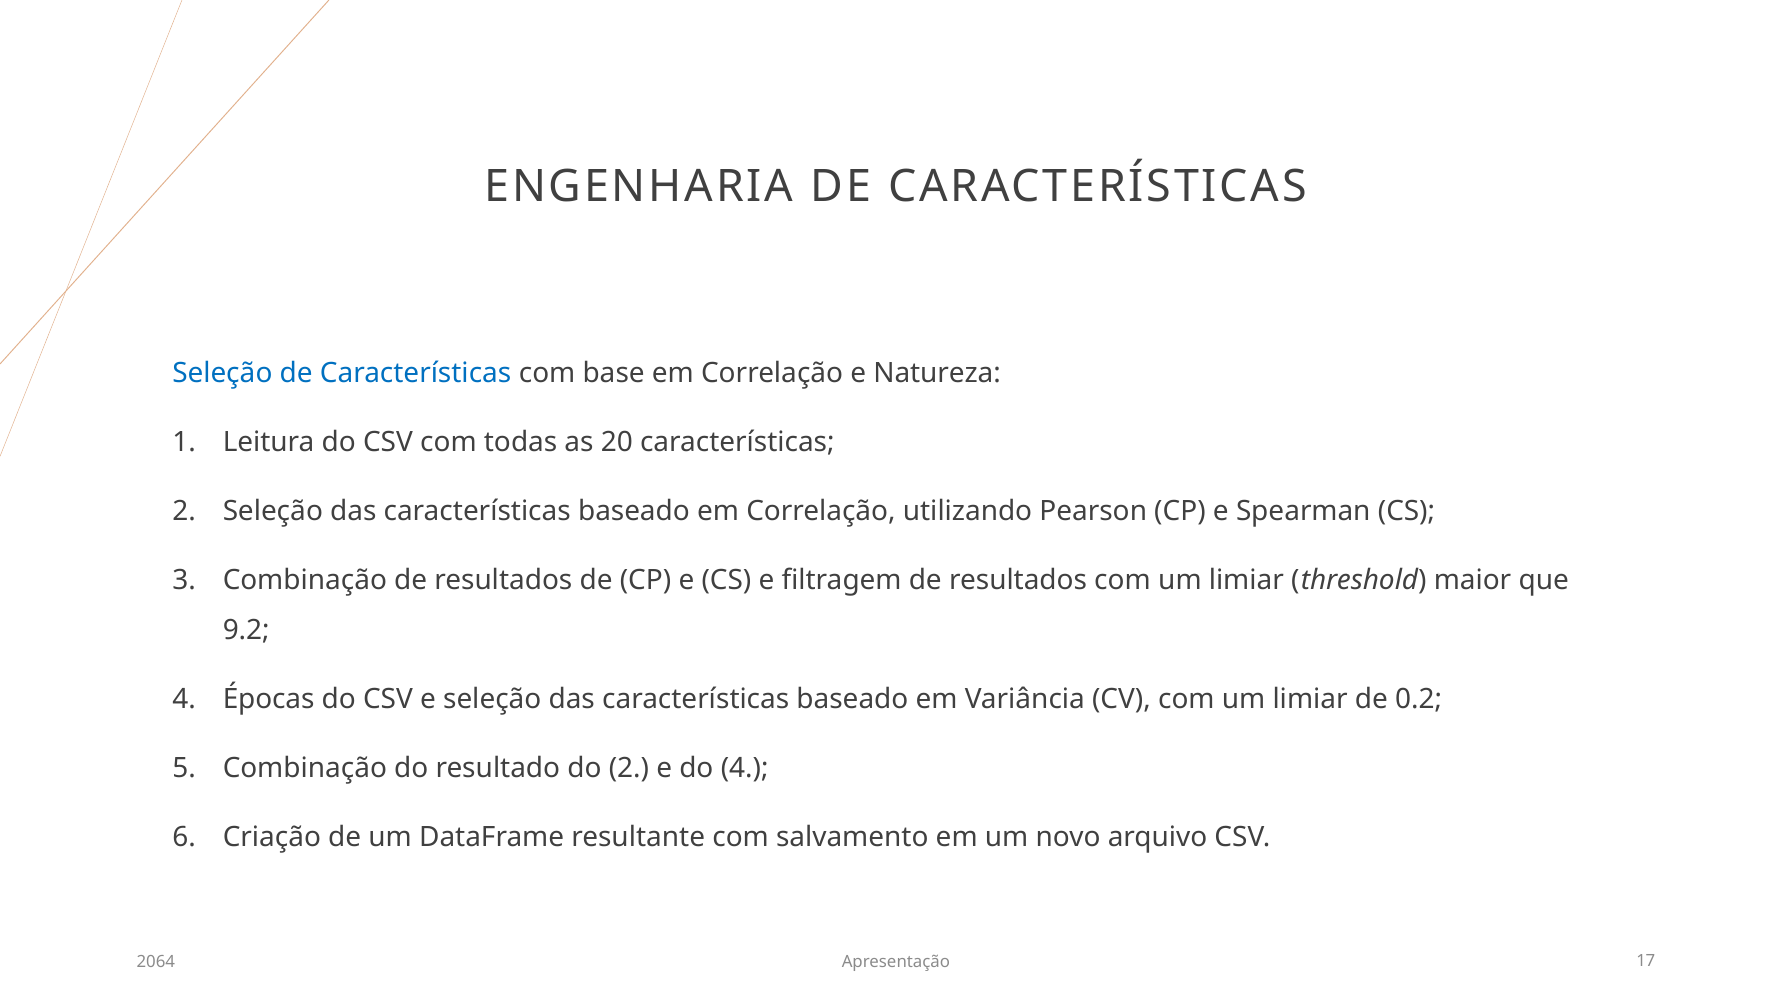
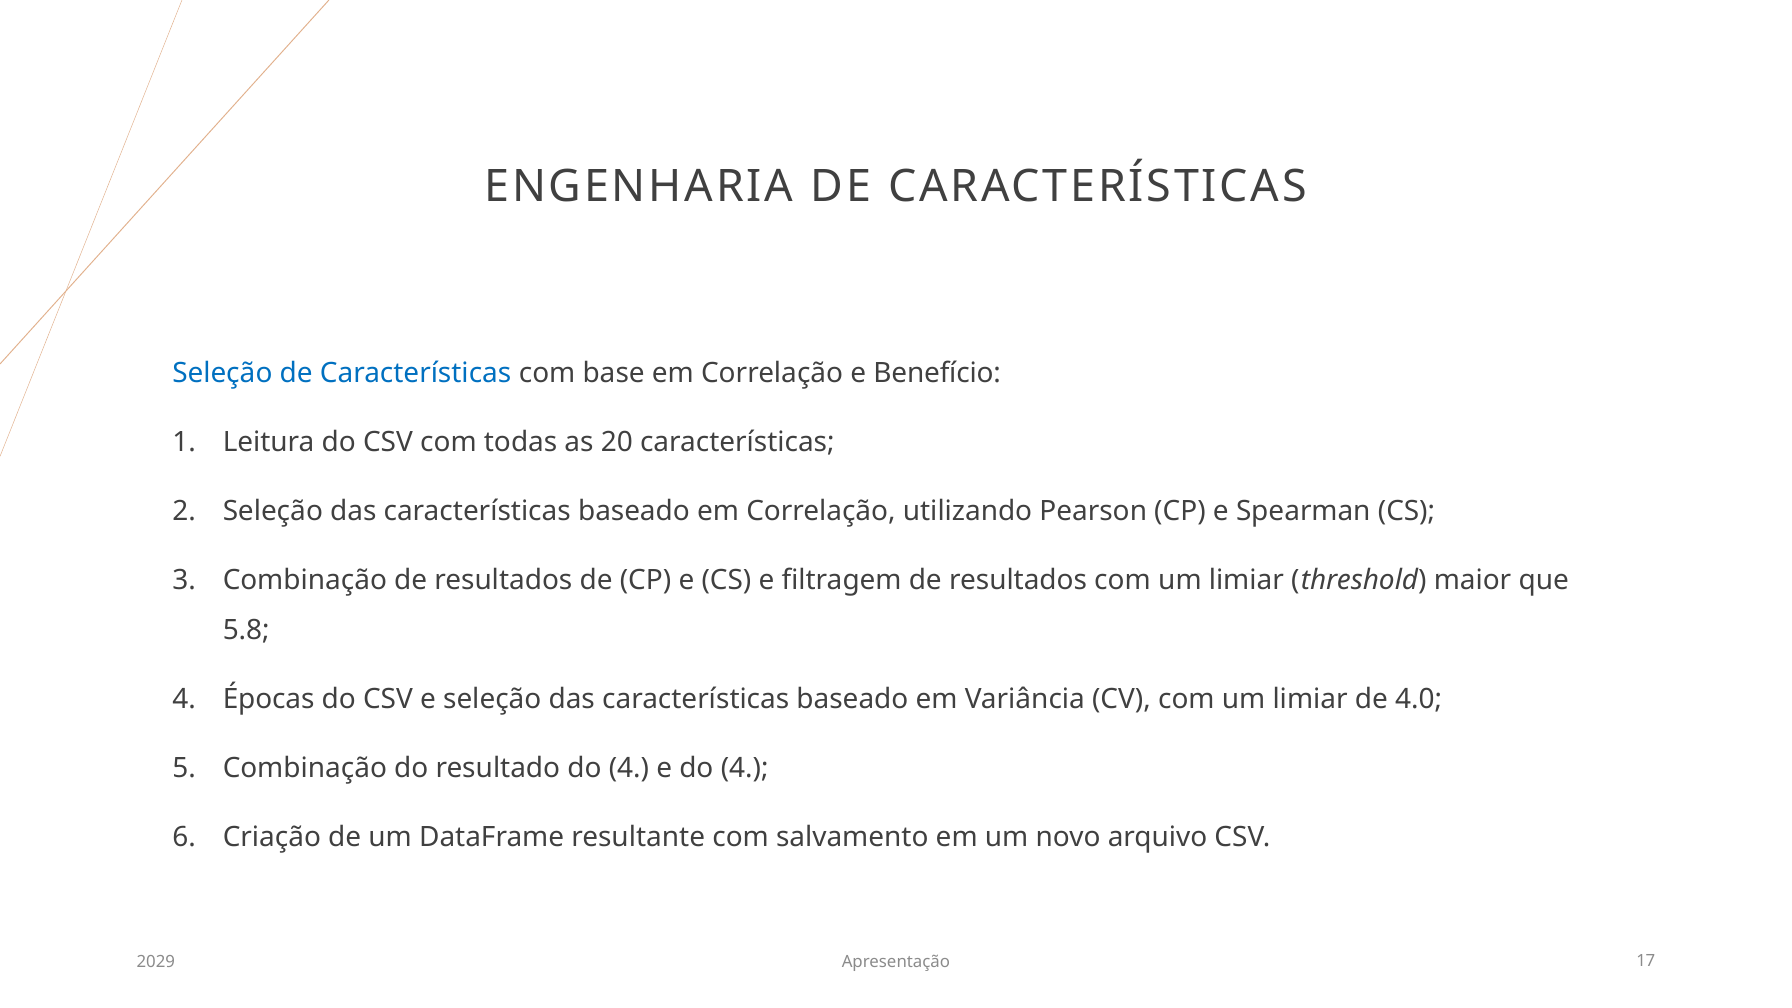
Natureza: Natureza -> Benefício
9.2: 9.2 -> 5.8
0.2: 0.2 -> 4.0
resultado do 2: 2 -> 4
2064: 2064 -> 2029
